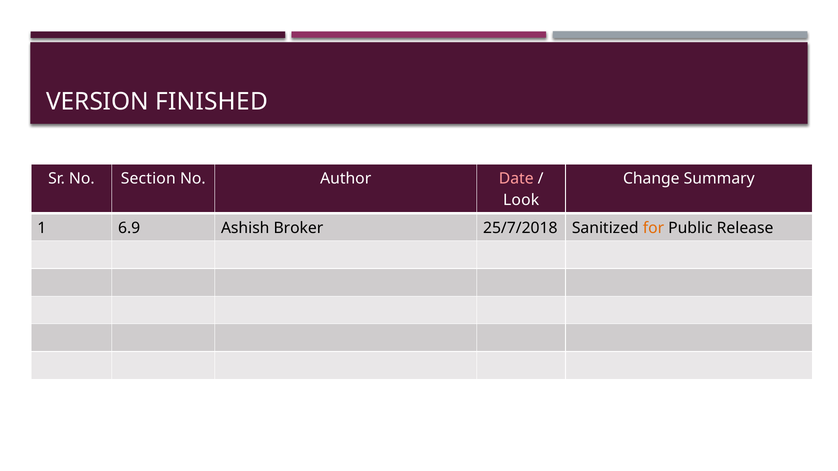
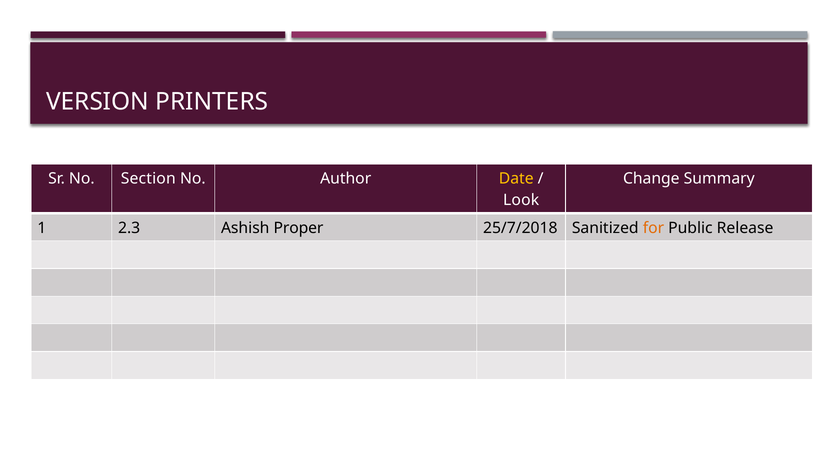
FINISHED: FINISHED -> PRINTERS
Date colour: pink -> yellow
6.9: 6.9 -> 2.3
Broker: Broker -> Proper
